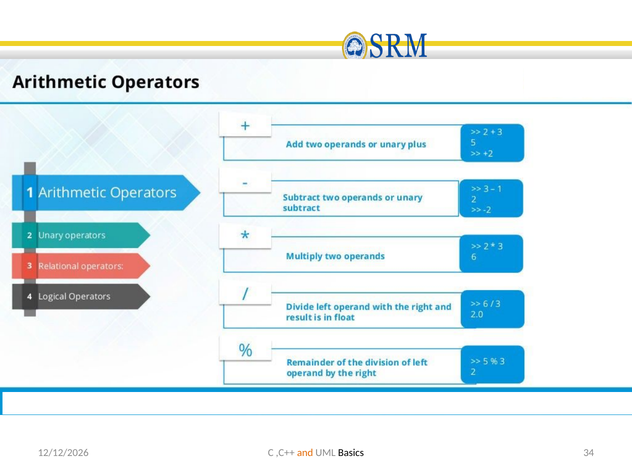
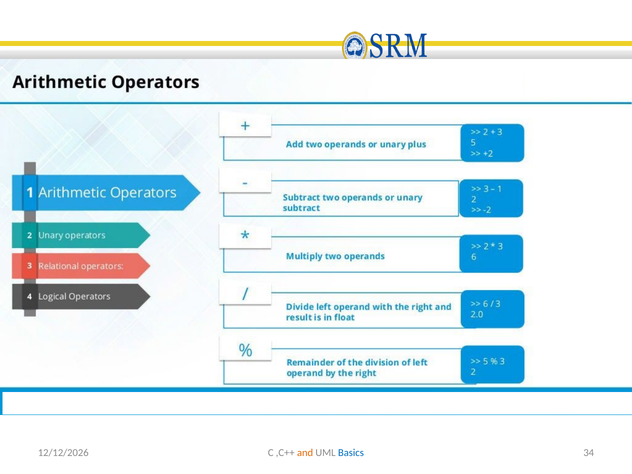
Basics colour: black -> blue
